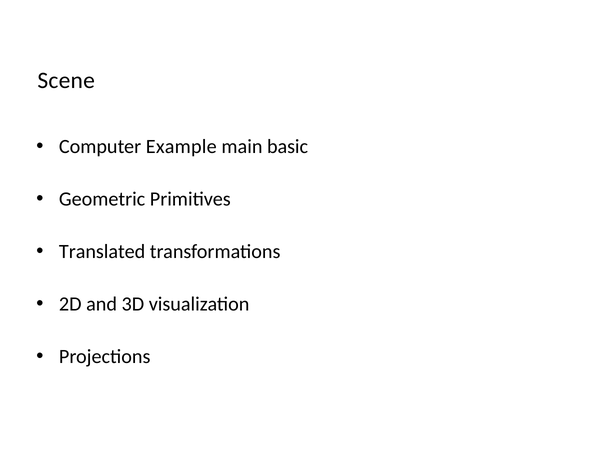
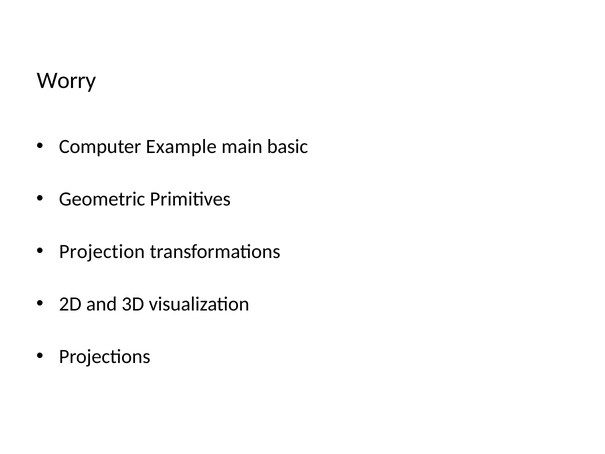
Scene: Scene -> Worry
Translated: Translated -> Projection
